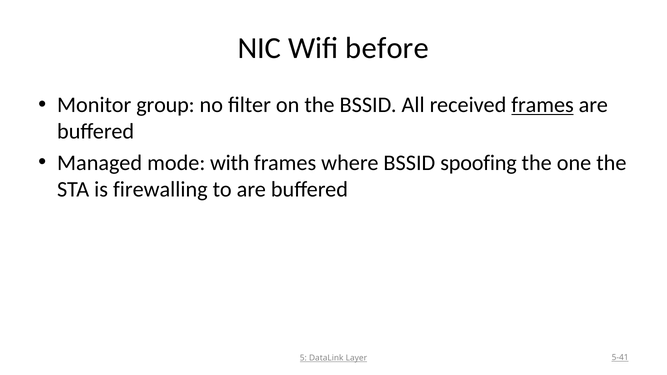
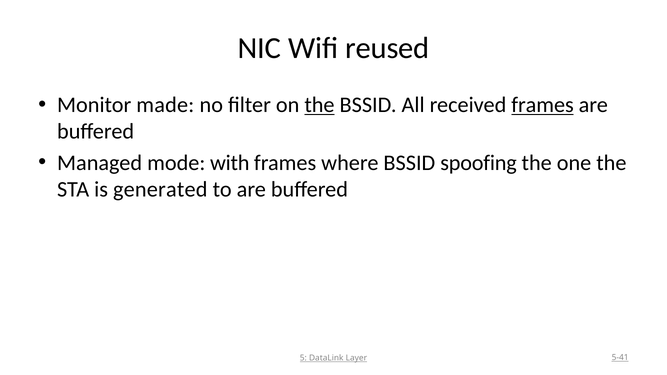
before: before -> reused
group: group -> made
the at (319, 105) underline: none -> present
firewalling: firewalling -> generated
